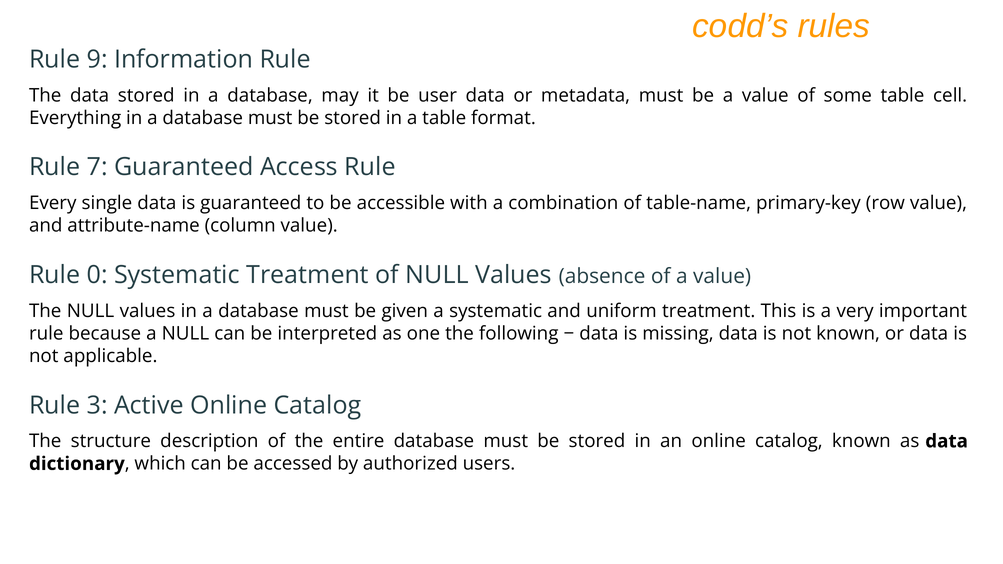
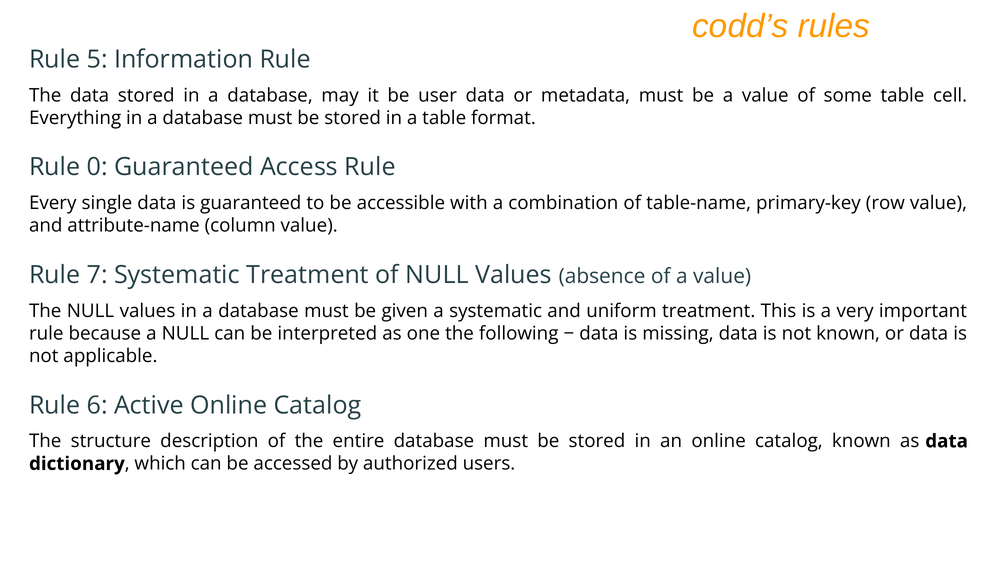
9: 9 -> 5
7: 7 -> 0
0: 0 -> 7
3: 3 -> 6
